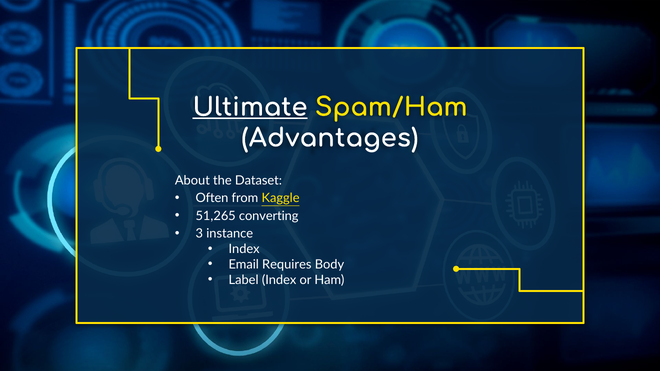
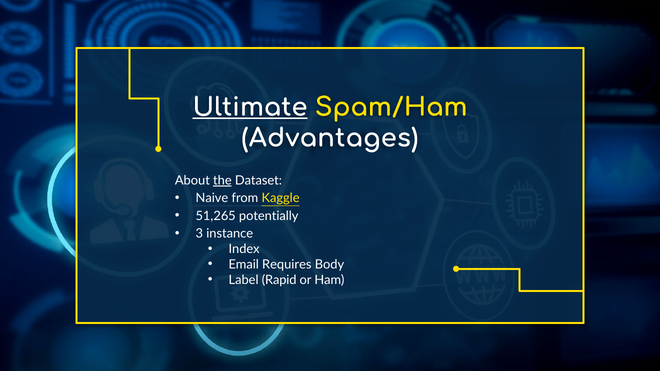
the underline: none -> present
Often: Often -> Naive
converting: converting -> potentially
Label Index: Index -> Rapid
